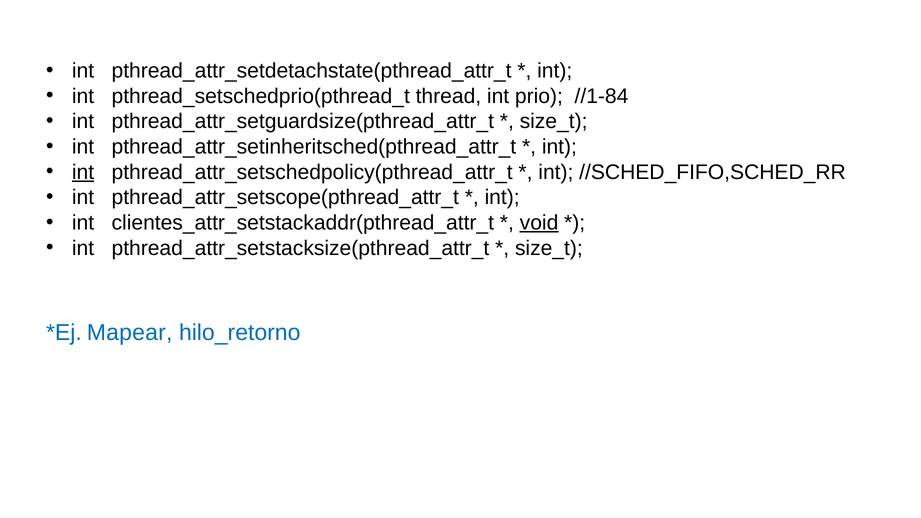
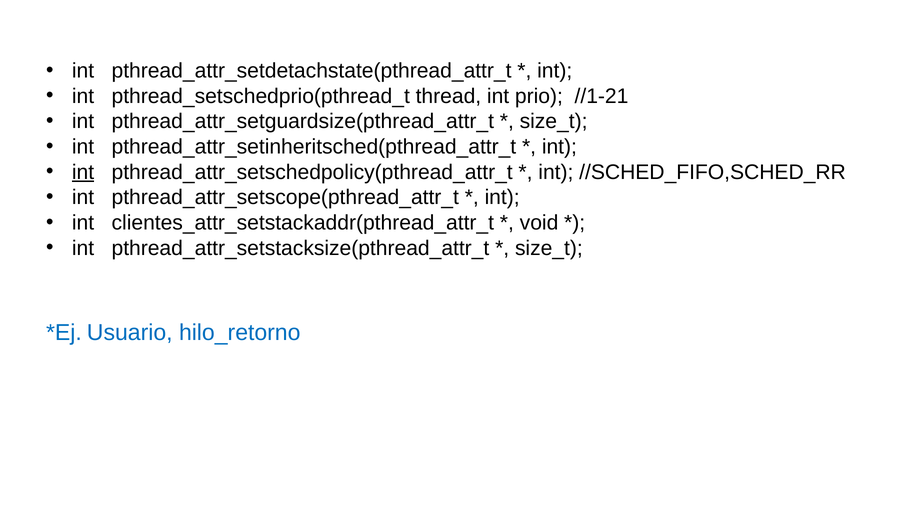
//1-84: //1-84 -> //1-21
void underline: present -> none
Mapear: Mapear -> Usuario
